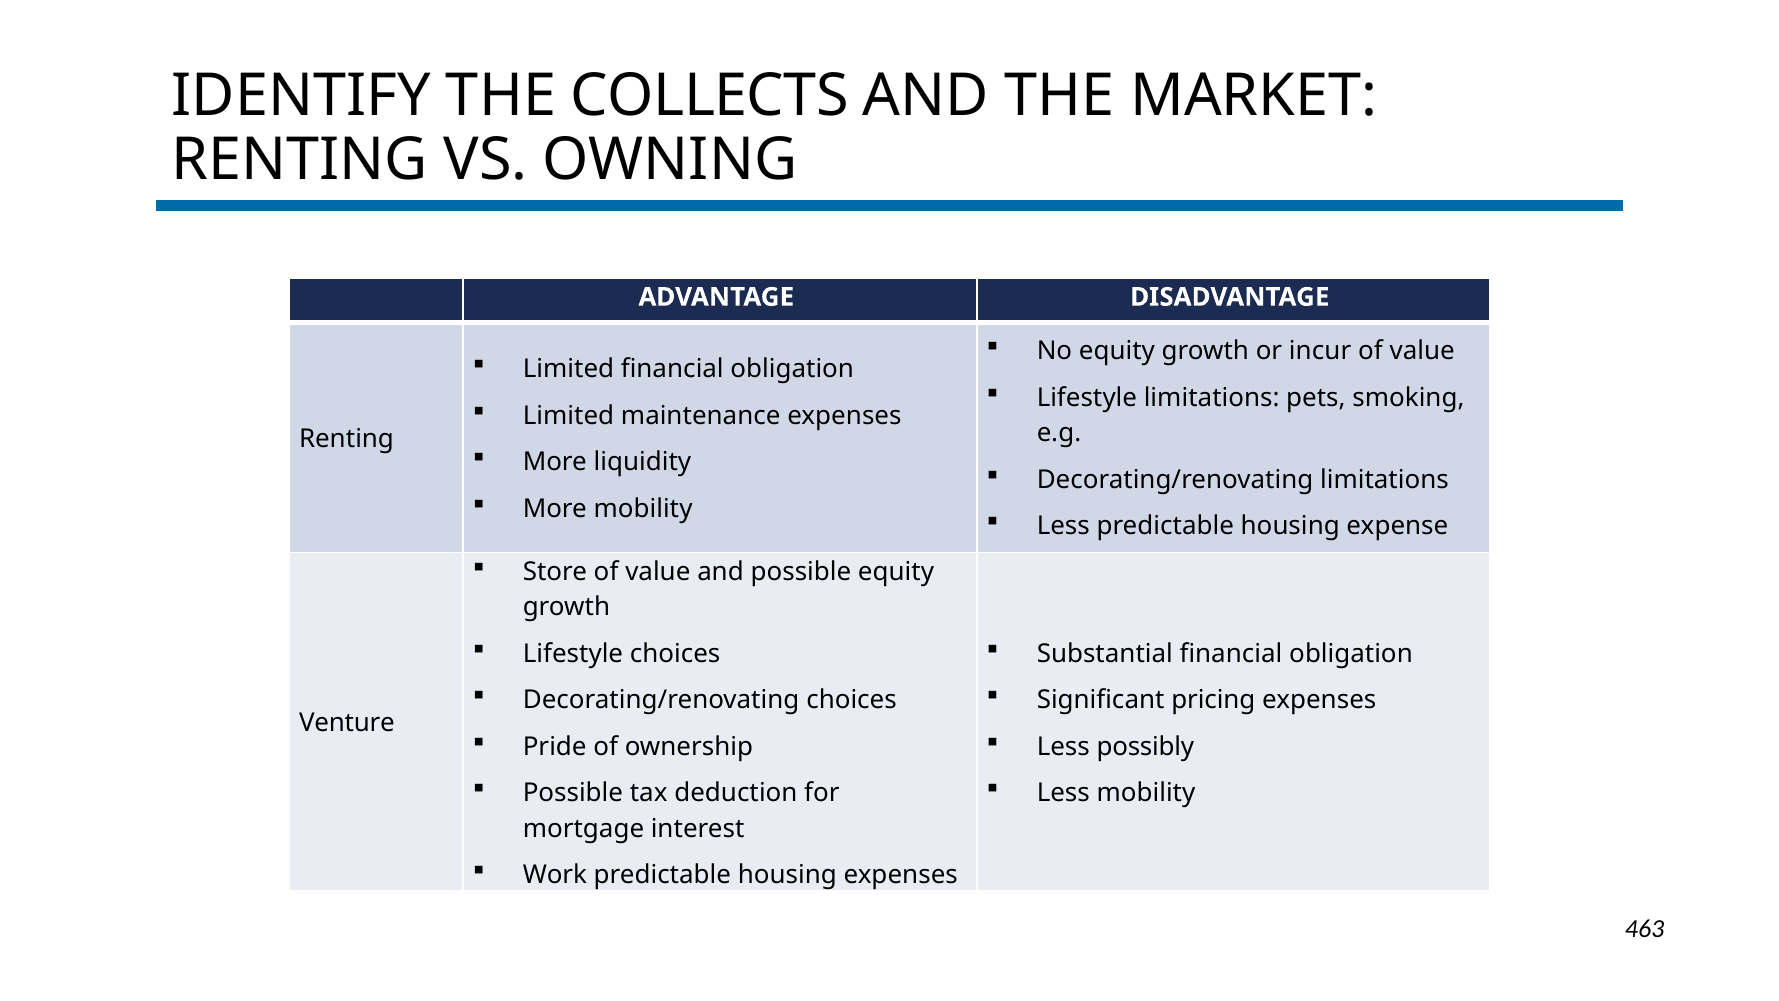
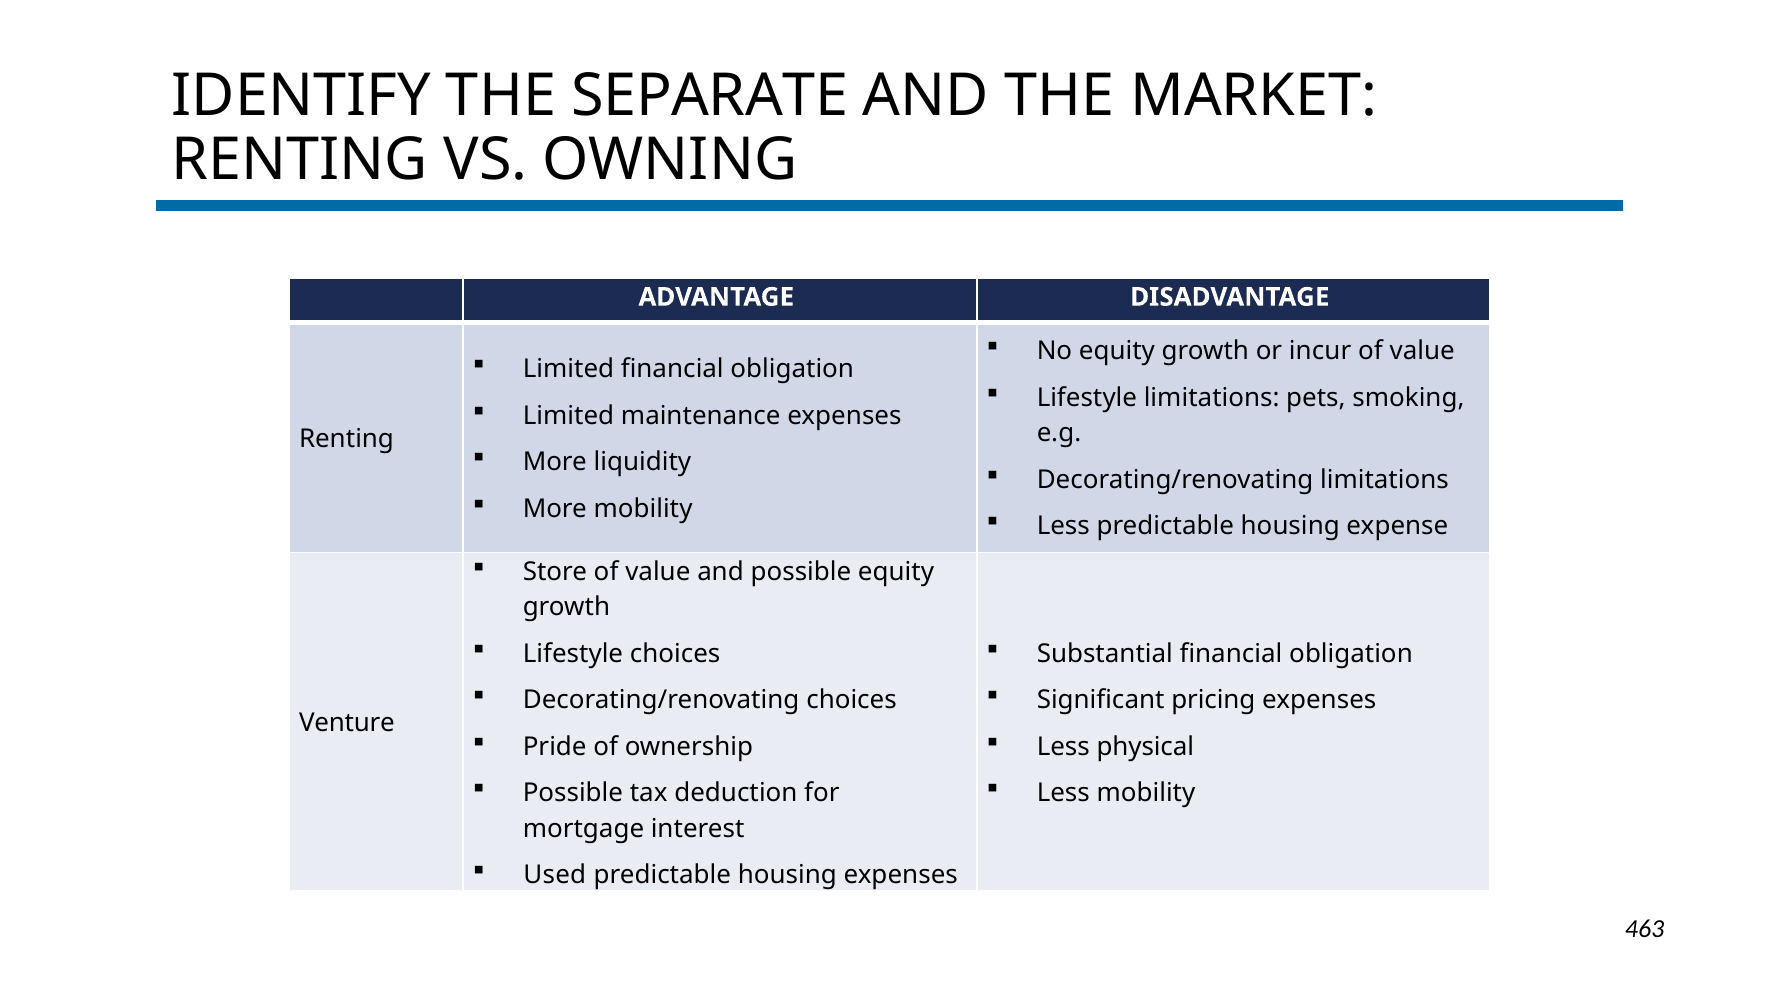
COLLECTS: COLLECTS -> SEPARATE
possibly: possibly -> physical
Work: Work -> Used
